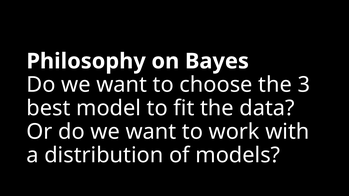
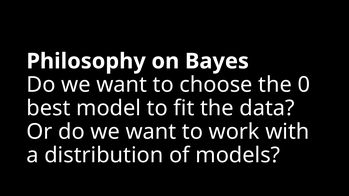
3: 3 -> 0
